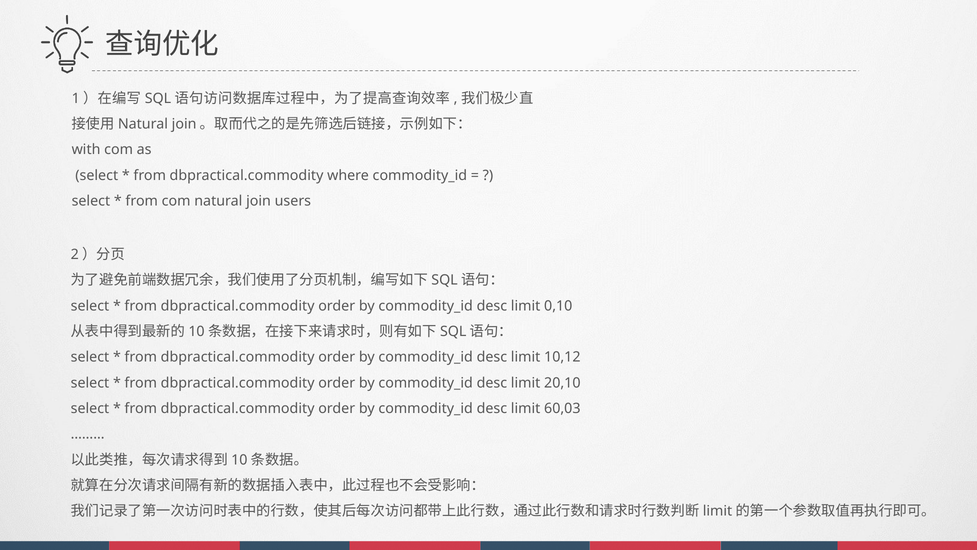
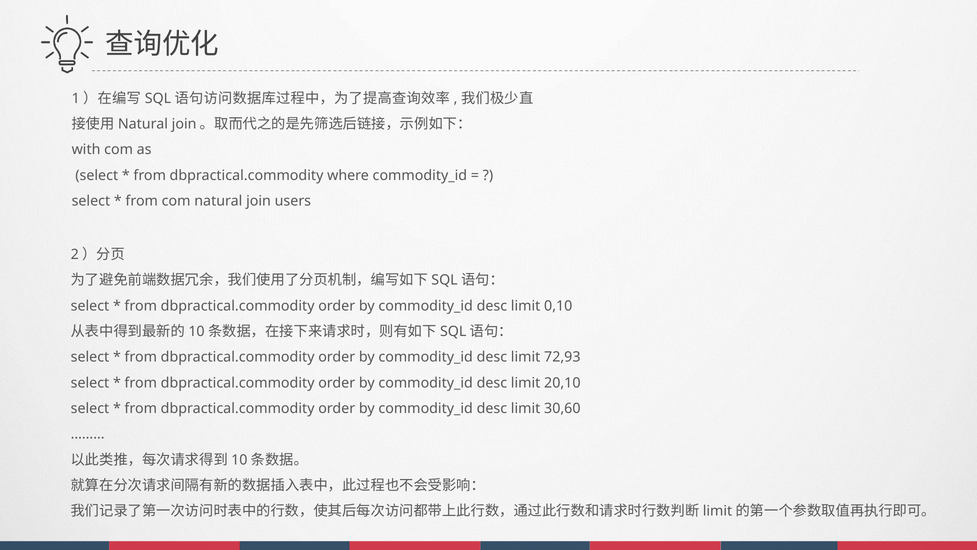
10,12: 10,12 -> 72,93
60,03: 60,03 -> 30,60
